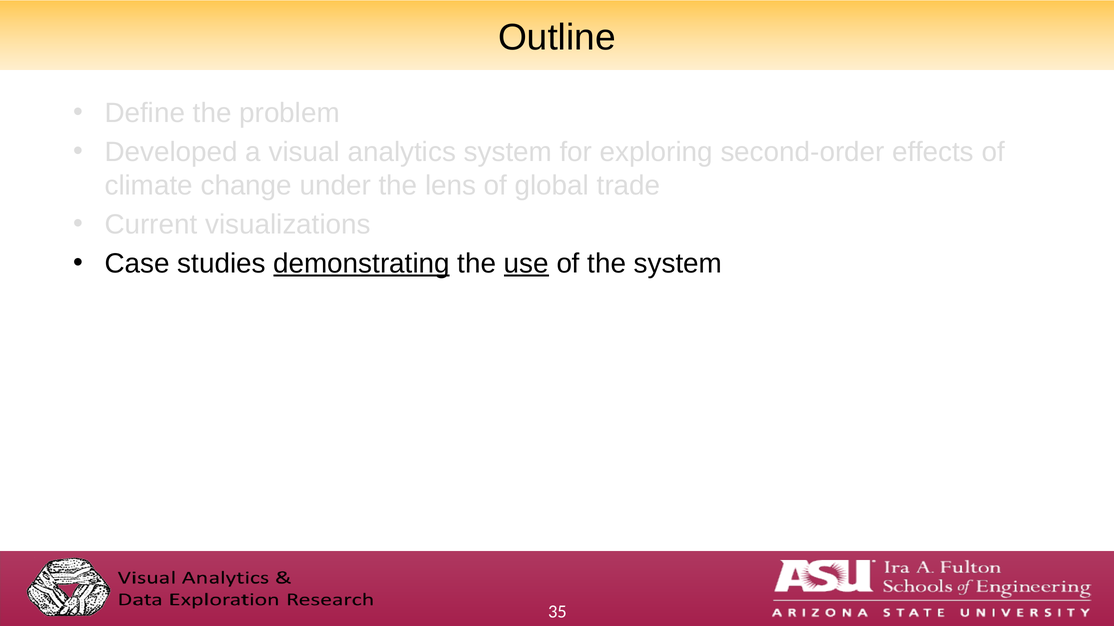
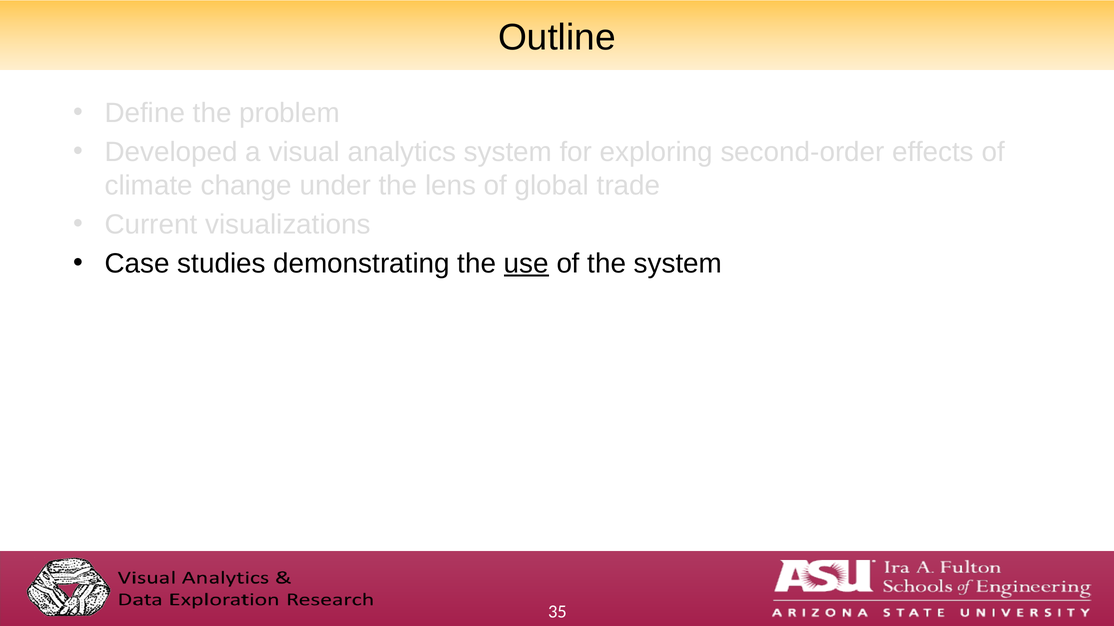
demonstrating underline: present -> none
